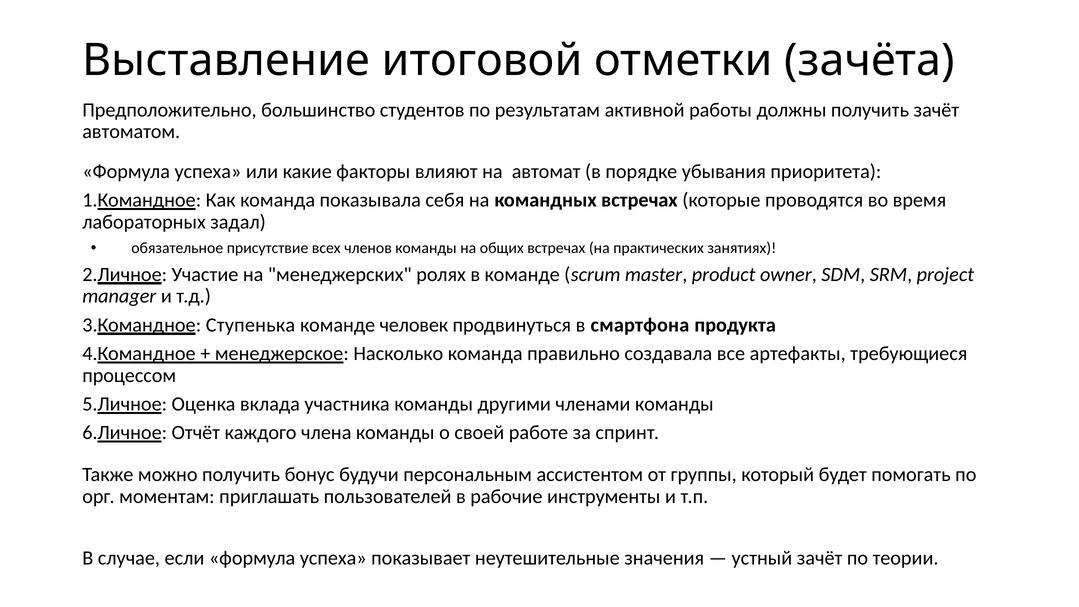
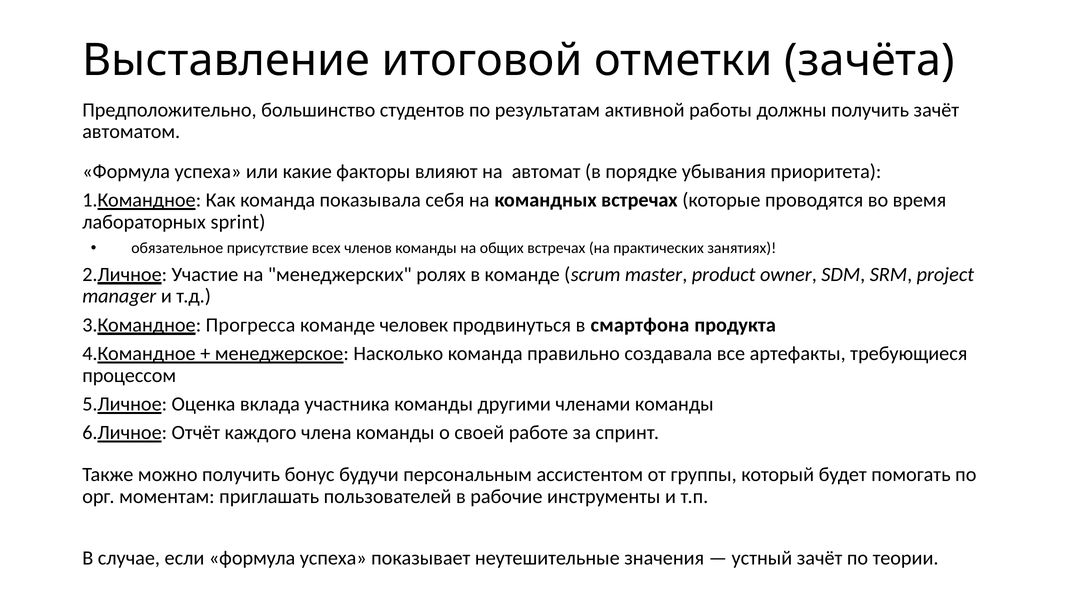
задал: задал -> sprint
Ступенька: Ступенька -> Прогресса
